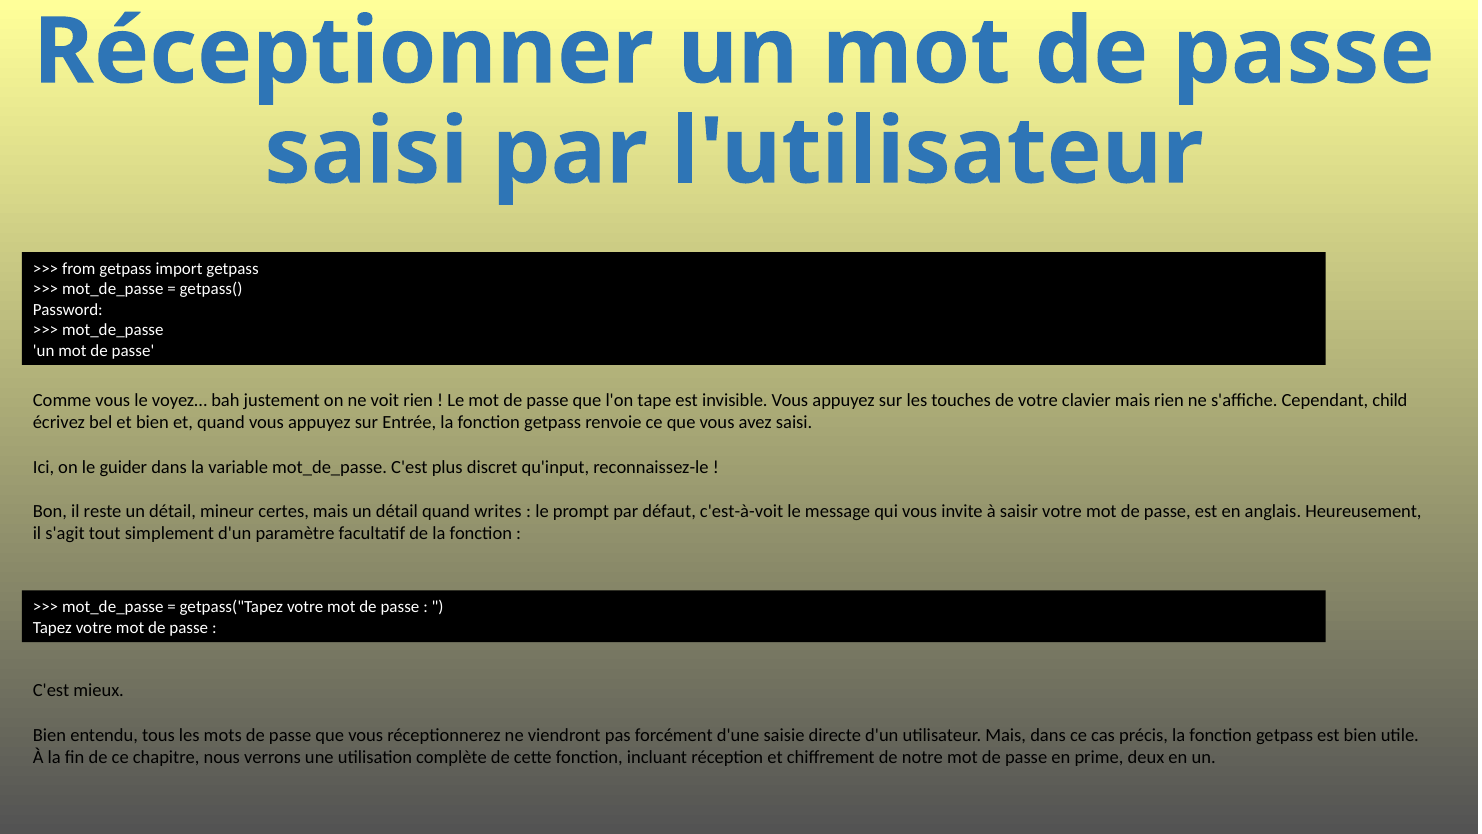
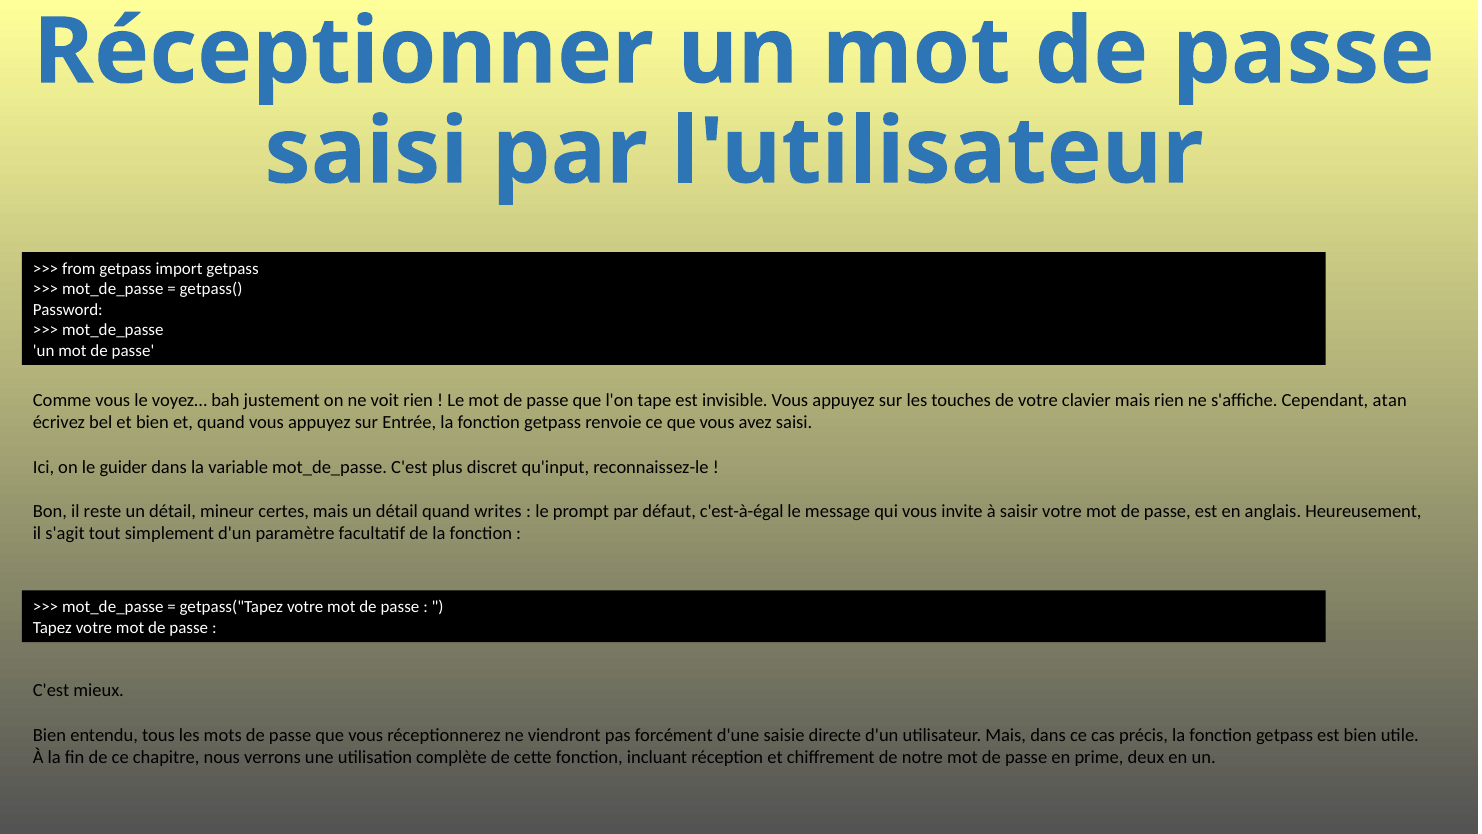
child: child -> atan
c'est-à-voit: c'est-à-voit -> c'est-à-égal
